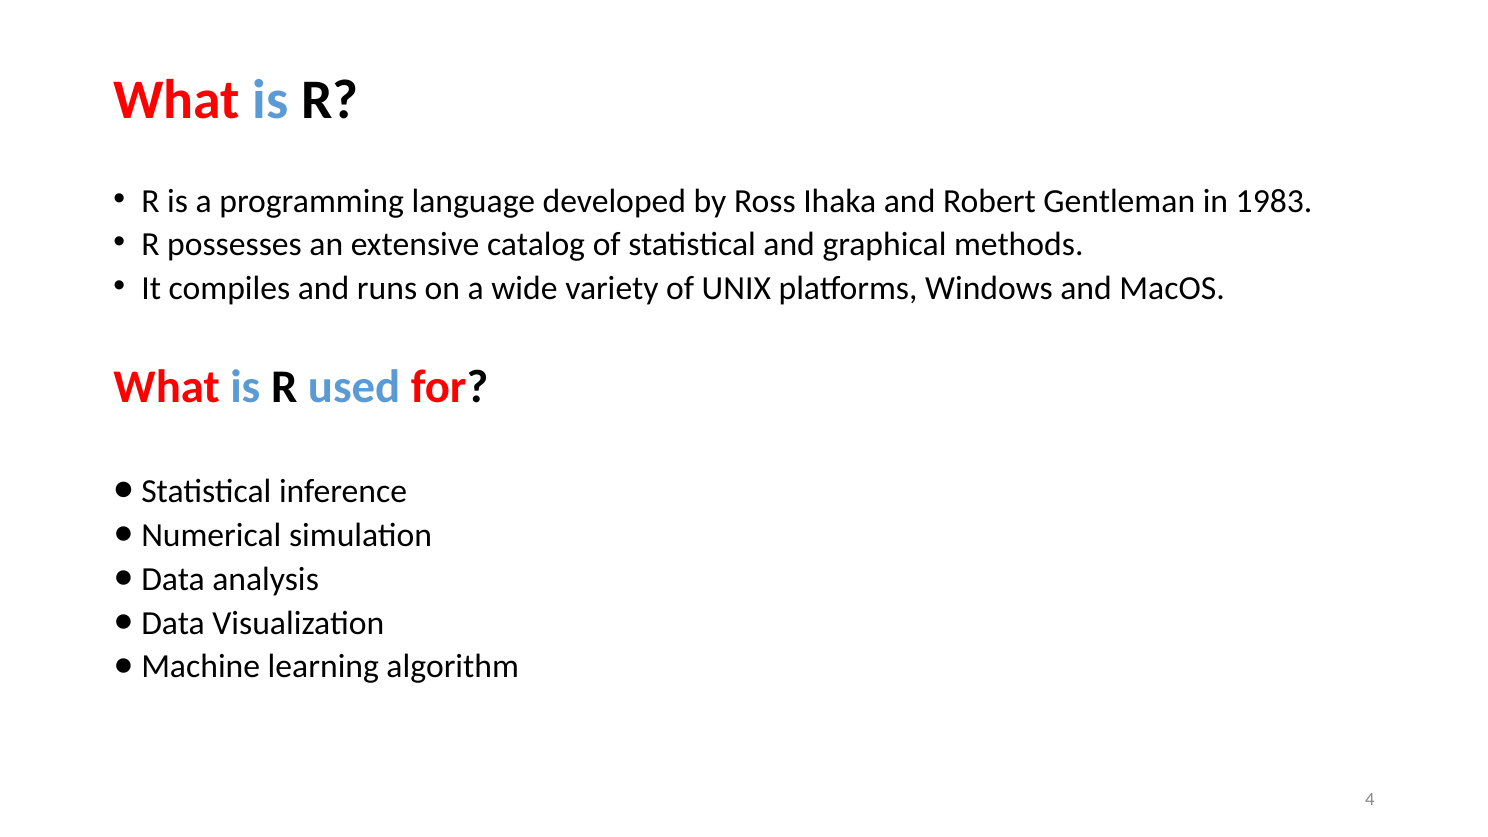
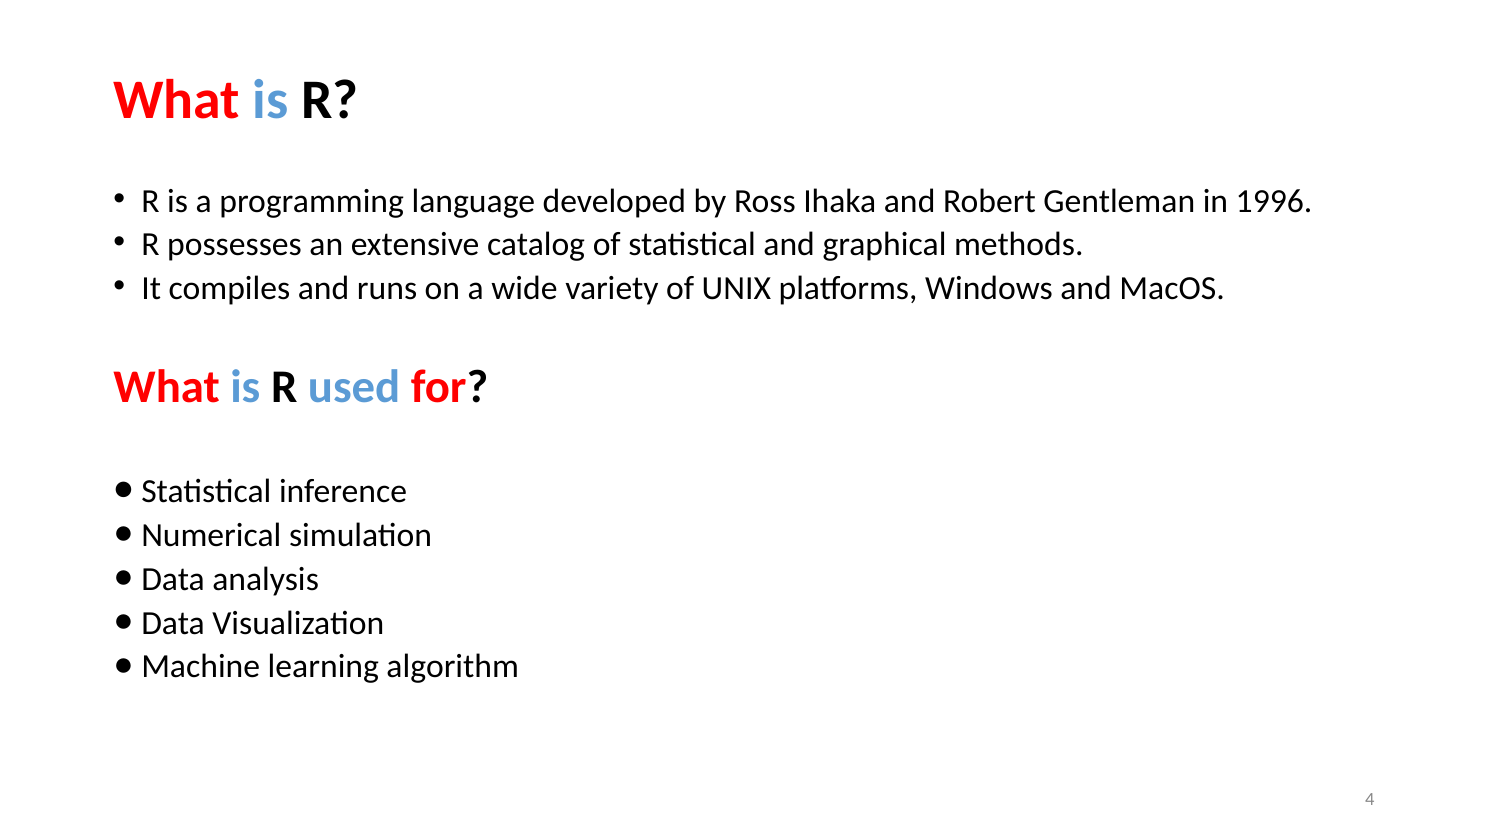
1983: 1983 -> 1996
